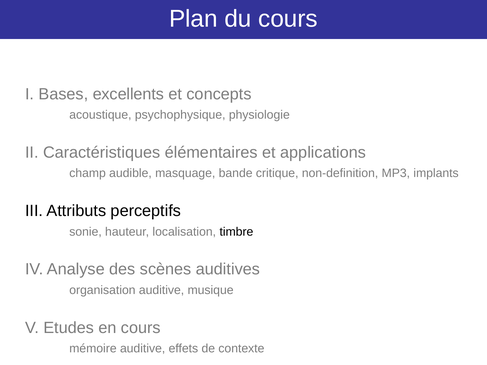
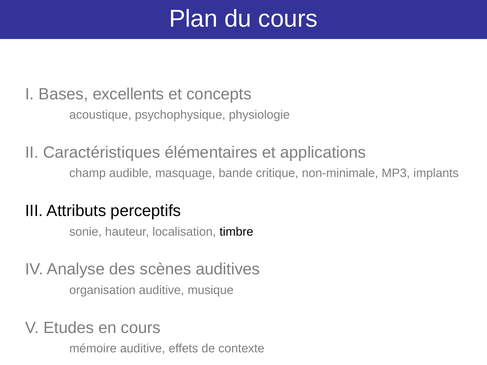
non-definition: non-definition -> non-minimale
